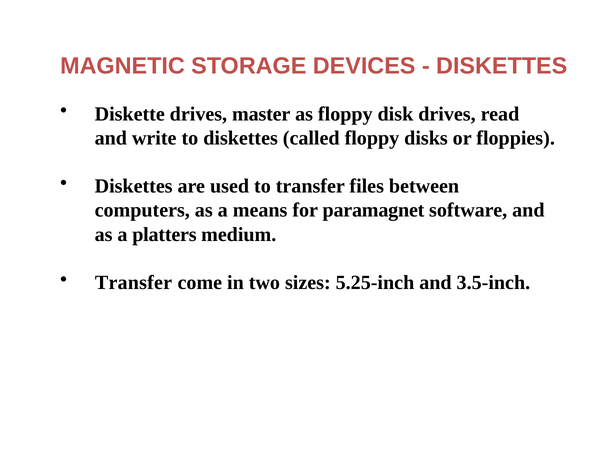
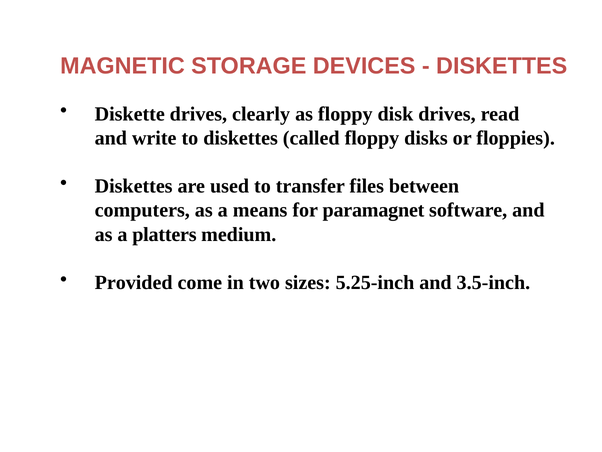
master: master -> clearly
Transfer at (134, 282): Transfer -> Provided
